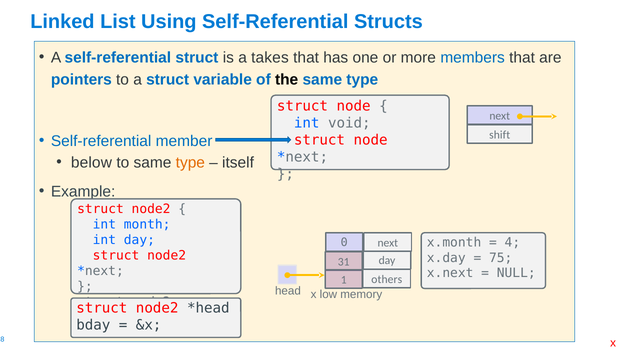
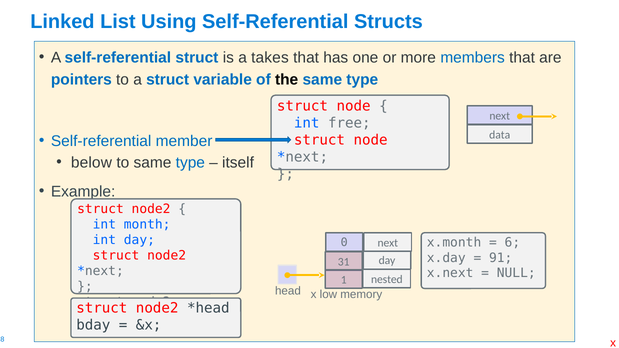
void: void -> free
shift: shift -> data
type at (190, 163) colour: orange -> blue
4: 4 -> 6
75: 75 -> 91
others: others -> nested
